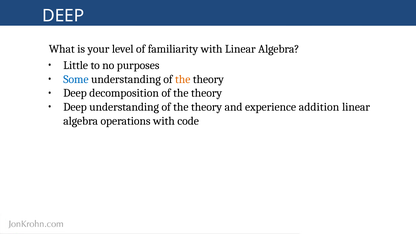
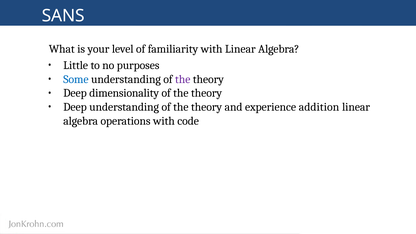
DEEP at (63, 16): DEEP -> SANS
the at (183, 79) colour: orange -> purple
decomposition: decomposition -> dimensionality
